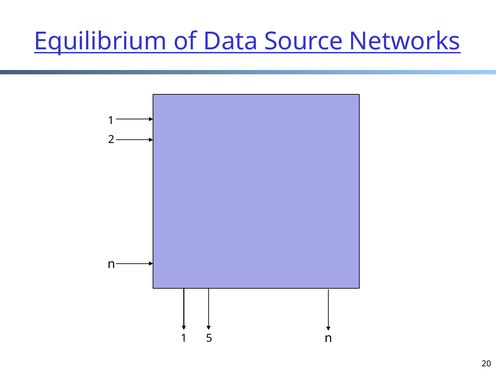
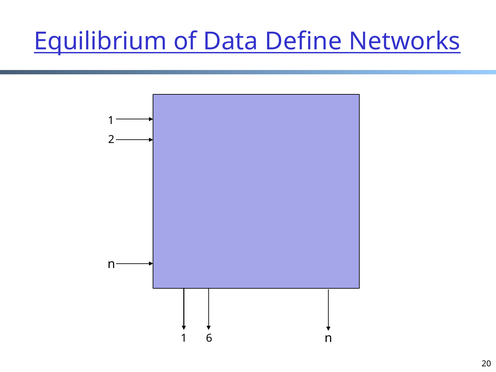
Source: Source -> Define
5: 5 -> 6
